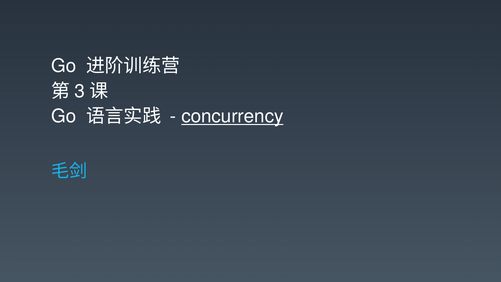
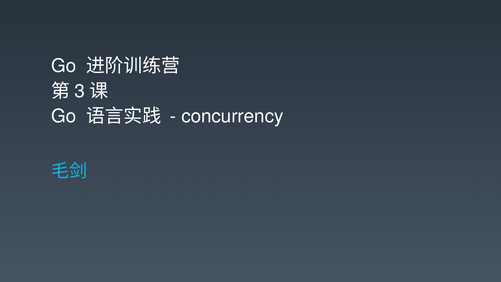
concurrency underline: present -> none
